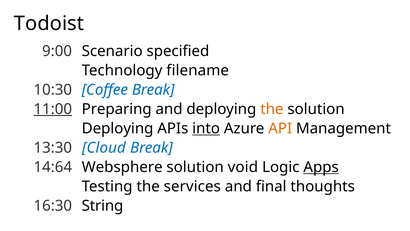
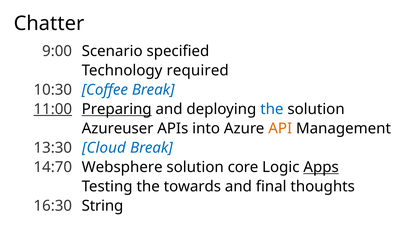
Todoist: Todoist -> Chatter
filename: filename -> required
Preparing underline: none -> present
the at (272, 109) colour: orange -> blue
Deploying at (118, 128): Deploying -> Azureuser
into underline: present -> none
14:64: 14:64 -> 14:70
void: void -> core
services: services -> towards
